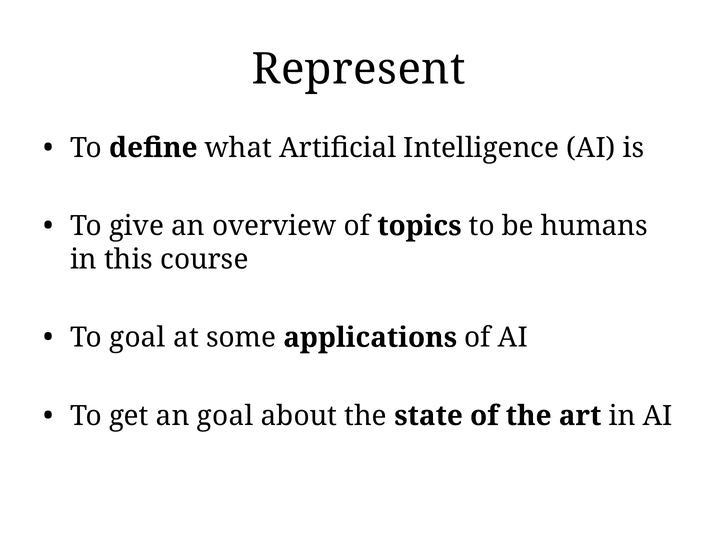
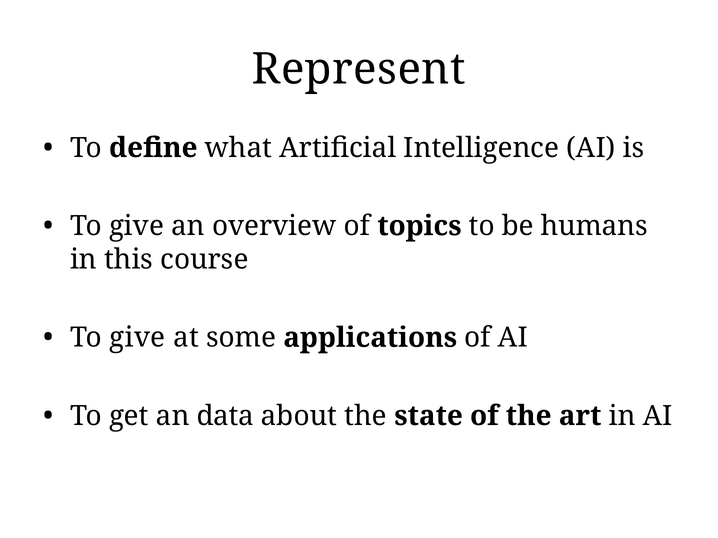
goal at (137, 338): goal -> give
an goal: goal -> data
